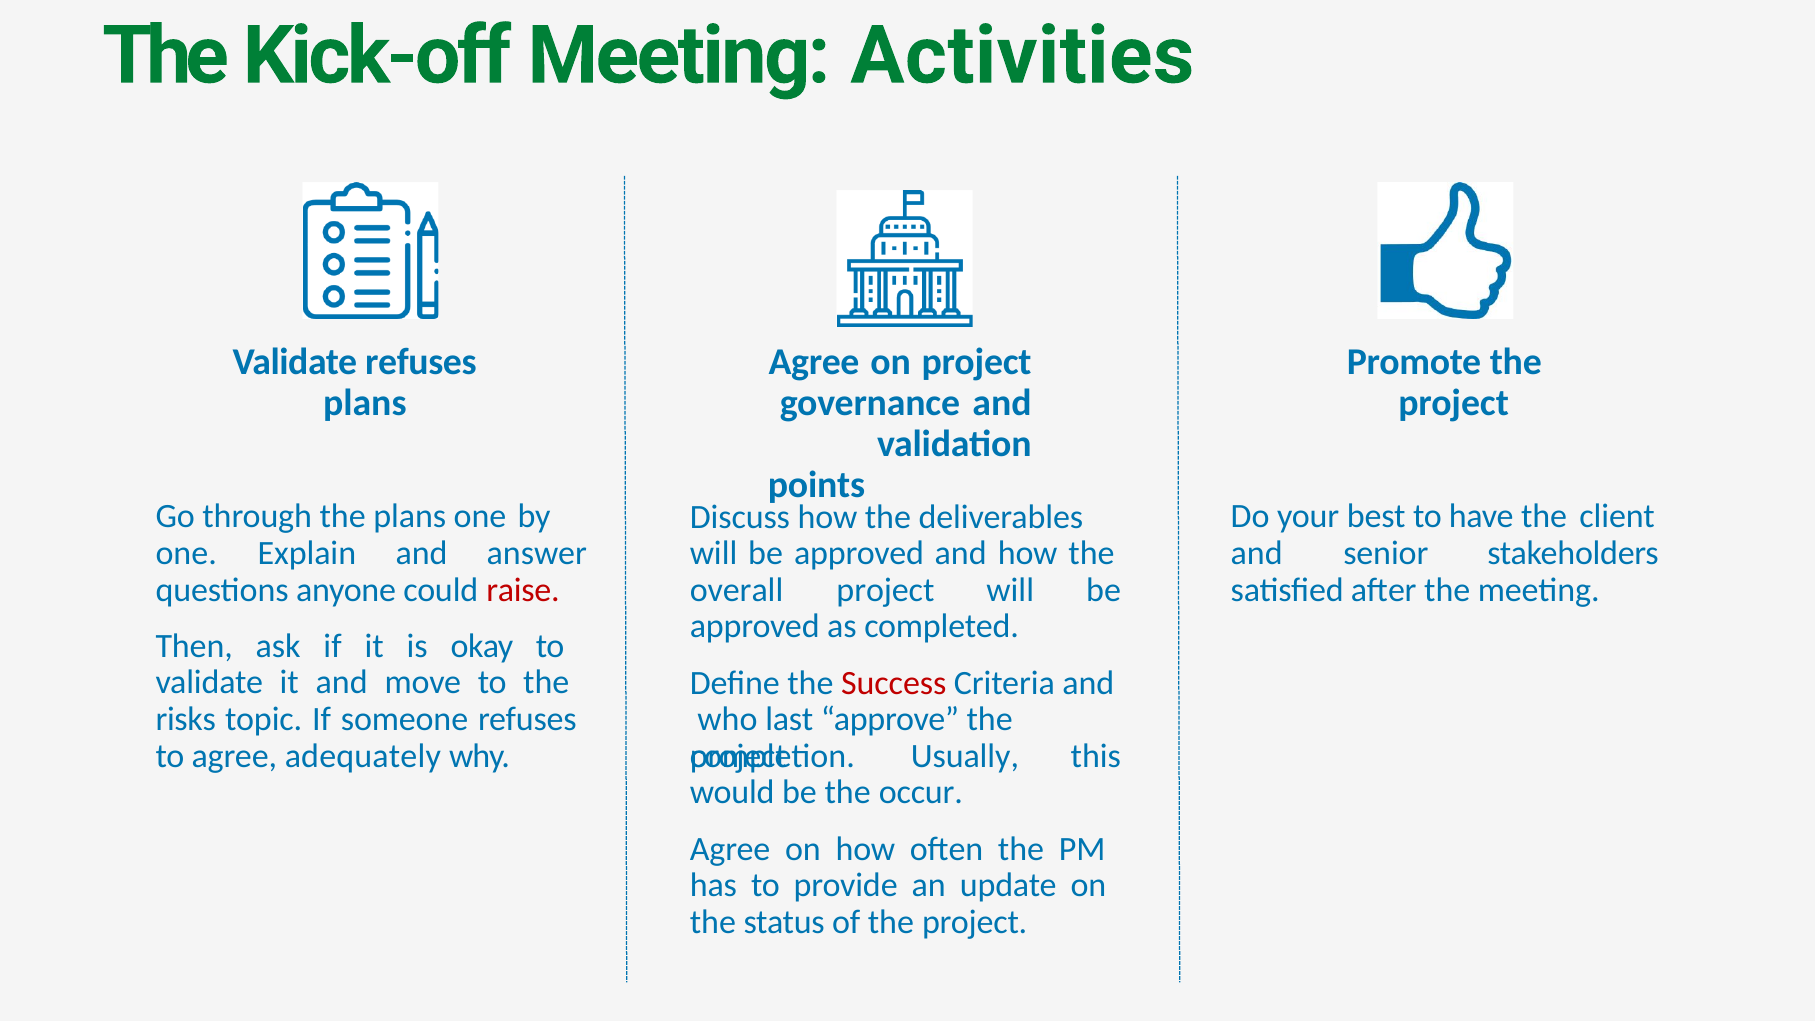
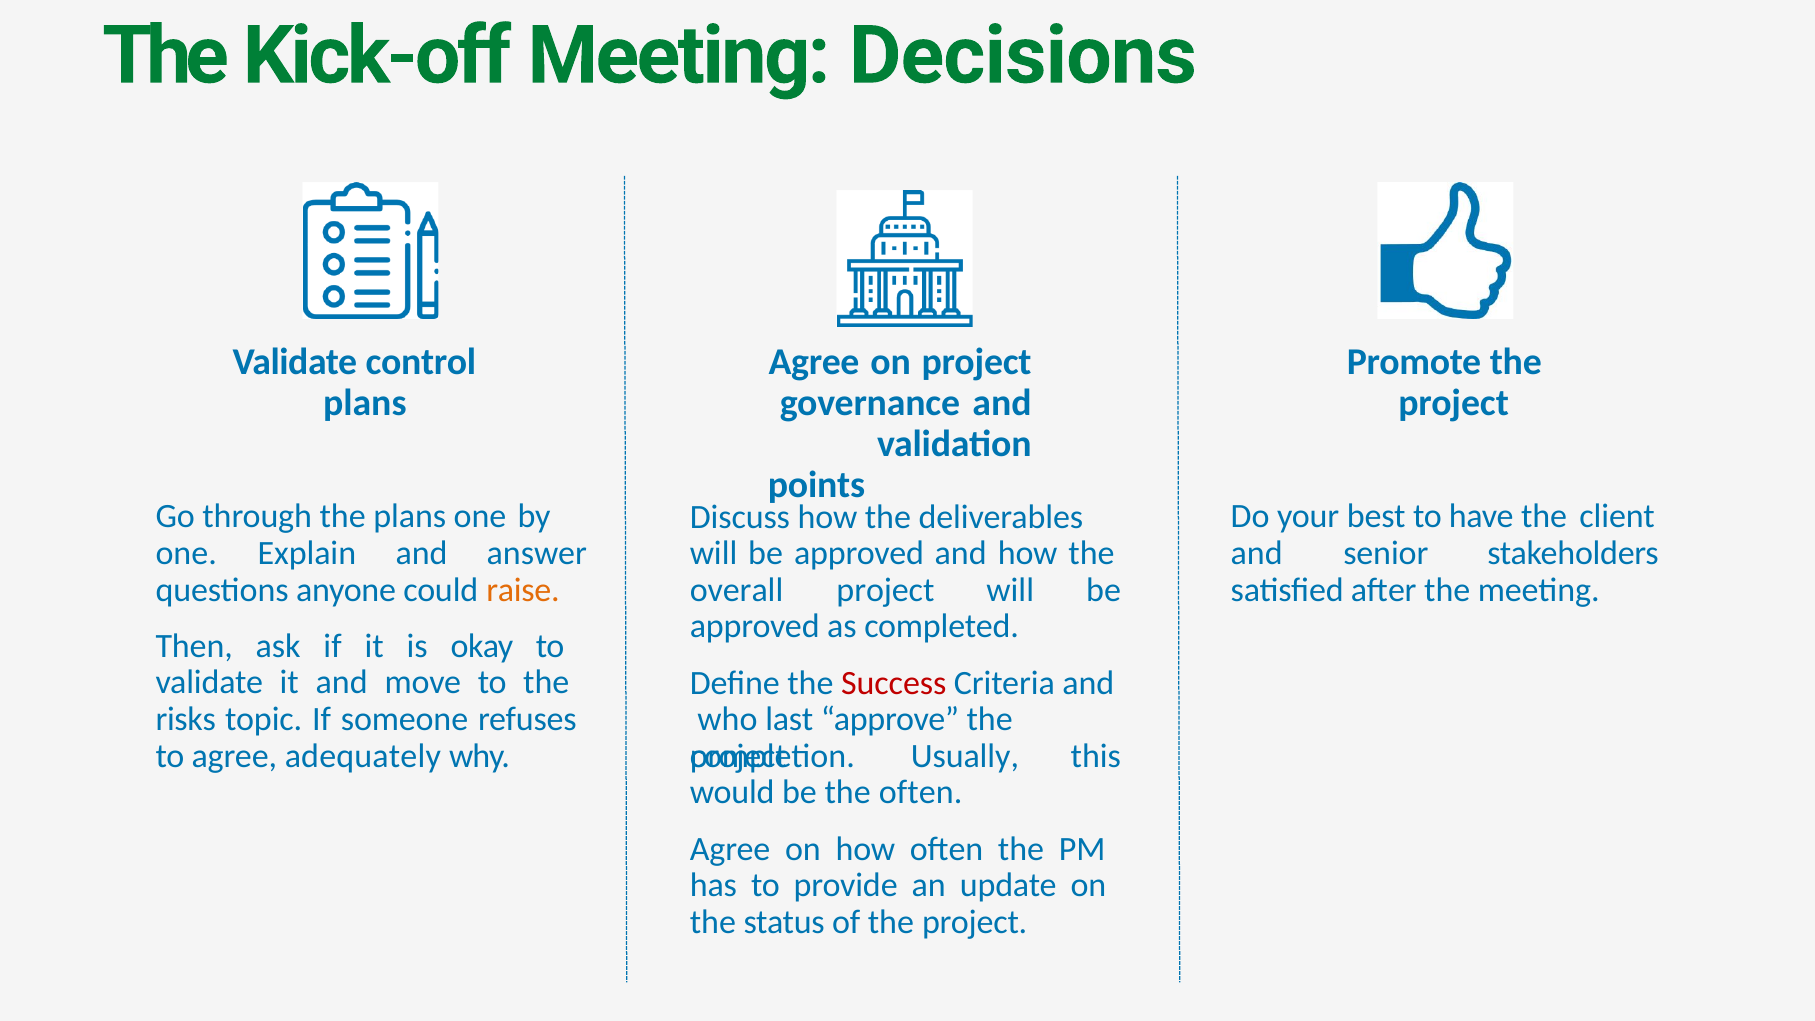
Activities: Activities -> Decisions
Validate refuses: refuses -> control
raise colour: red -> orange
the occur: occur -> often
